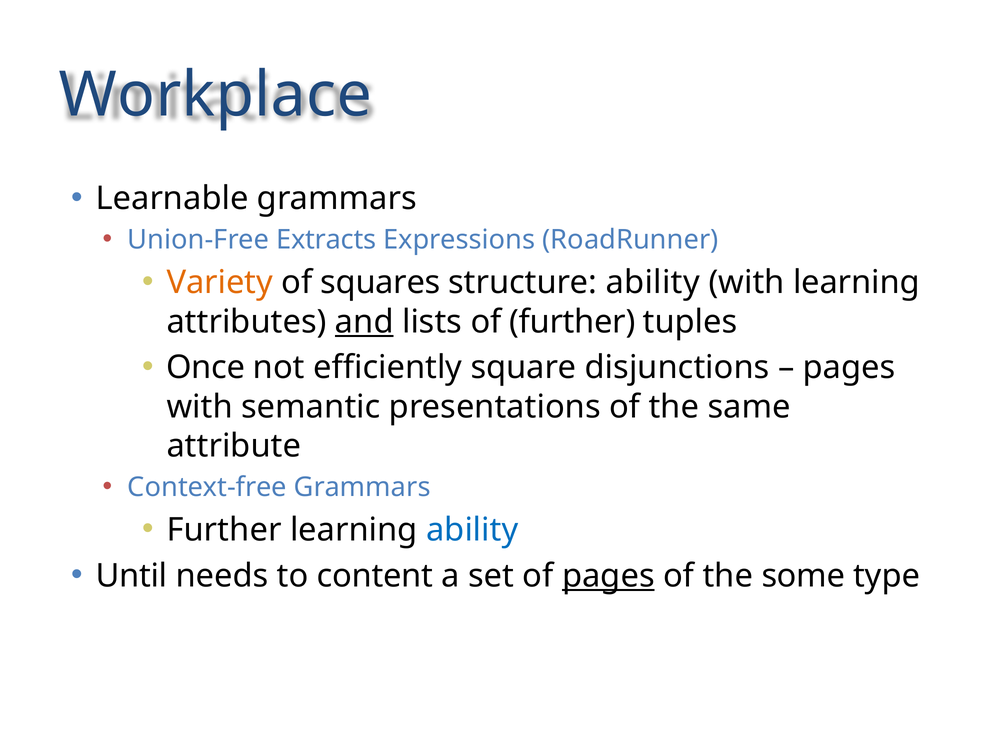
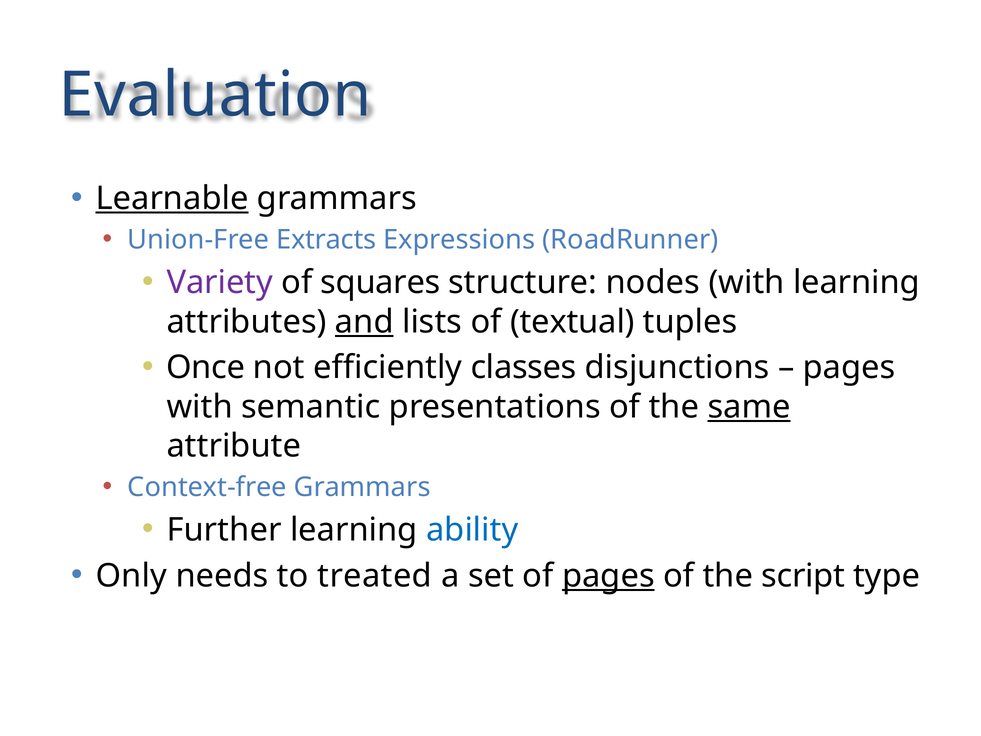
Workplace: Workplace -> Evaluation
Learnable underline: none -> present
Variety colour: orange -> purple
structure ability: ability -> nodes
of further: further -> textual
square: square -> classes
same underline: none -> present
Until: Until -> Only
content: content -> treated
some: some -> script
